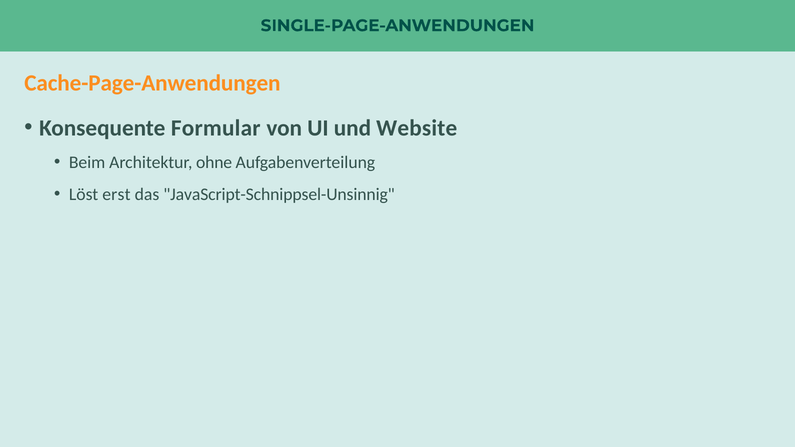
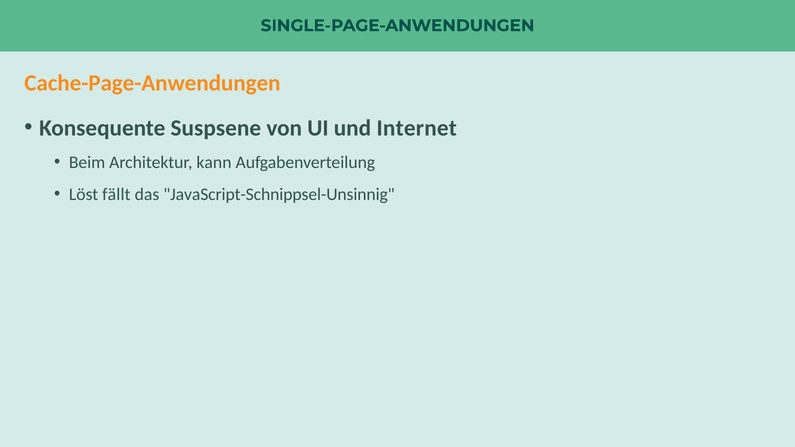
Formular: Formular -> Suspsene
Website: Website -> Internet
ohne: ohne -> kann
erst: erst -> fällt
